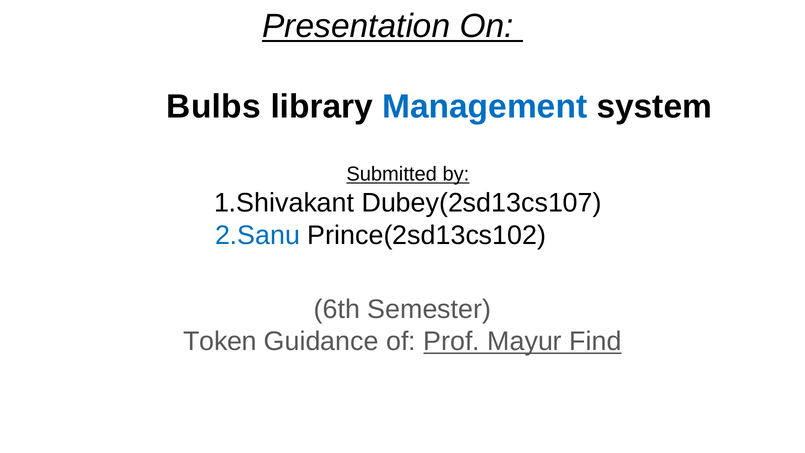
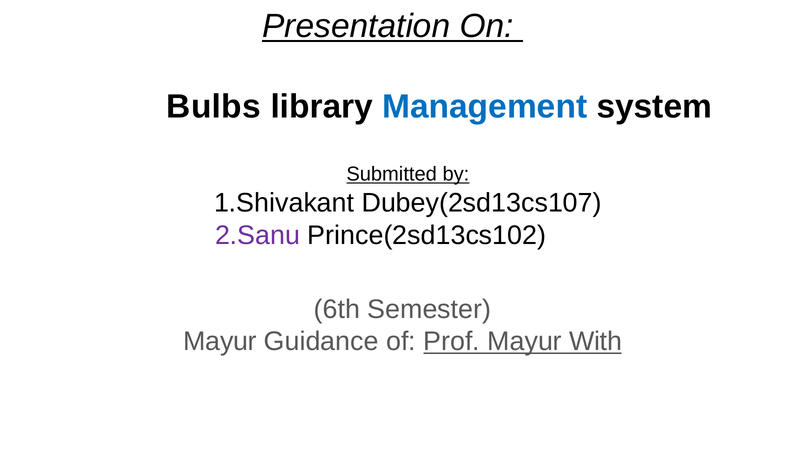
2.Sanu colour: blue -> purple
Token at (220, 341): Token -> Mayur
Find: Find -> With
